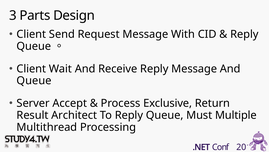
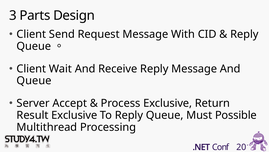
Result Architect: Architect -> Exclusive
Multiple: Multiple -> Possible
